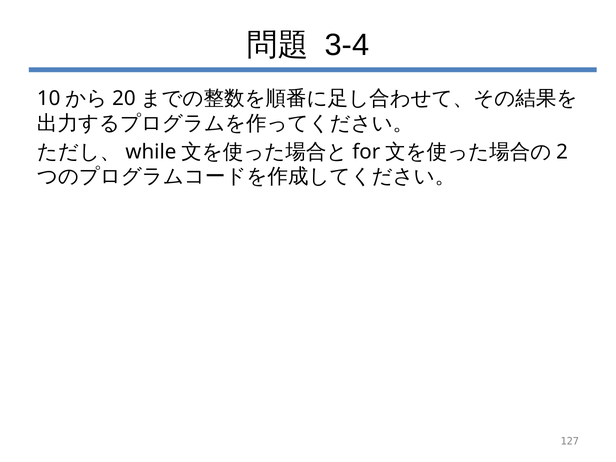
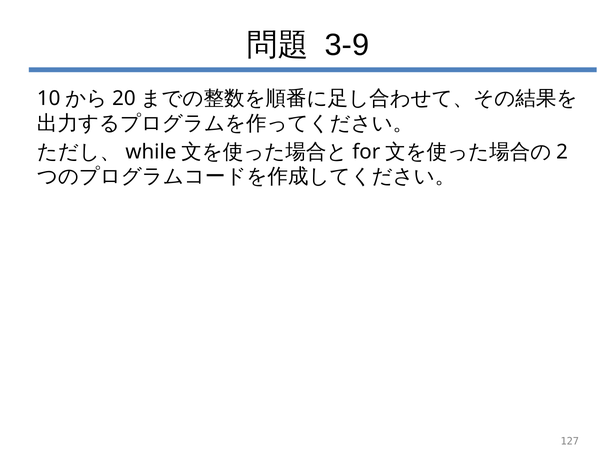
3-4: 3-4 -> 3-9
